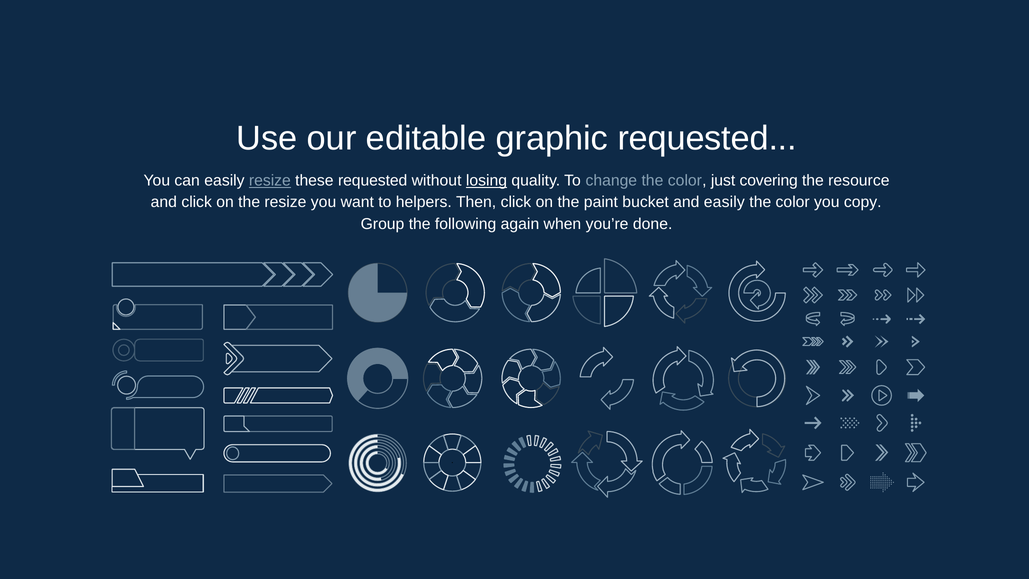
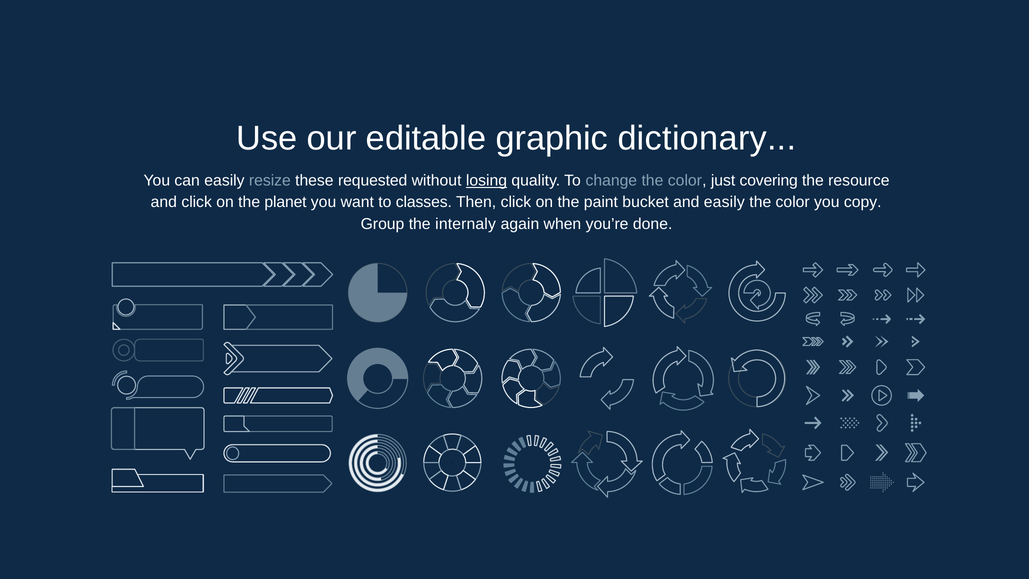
graphic requested: requested -> dictionary
resize at (270, 181) underline: present -> none
the resize: resize -> planet
helpers: helpers -> classes
following: following -> internaly
